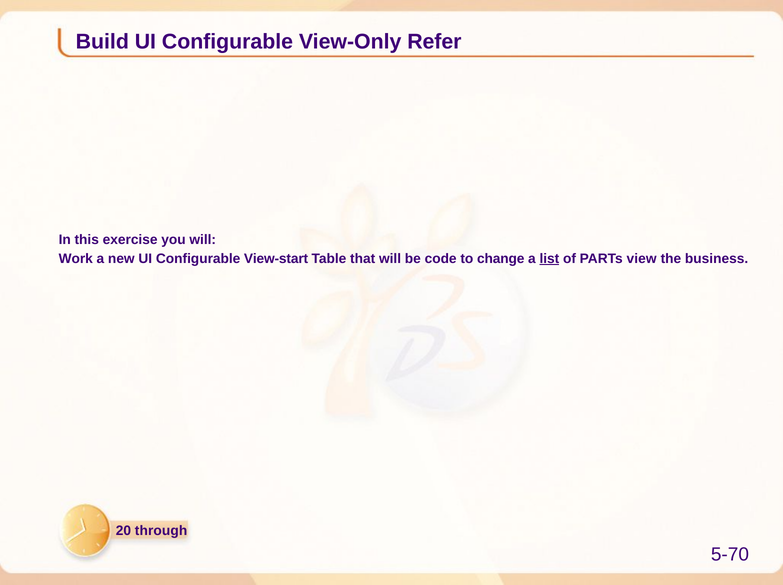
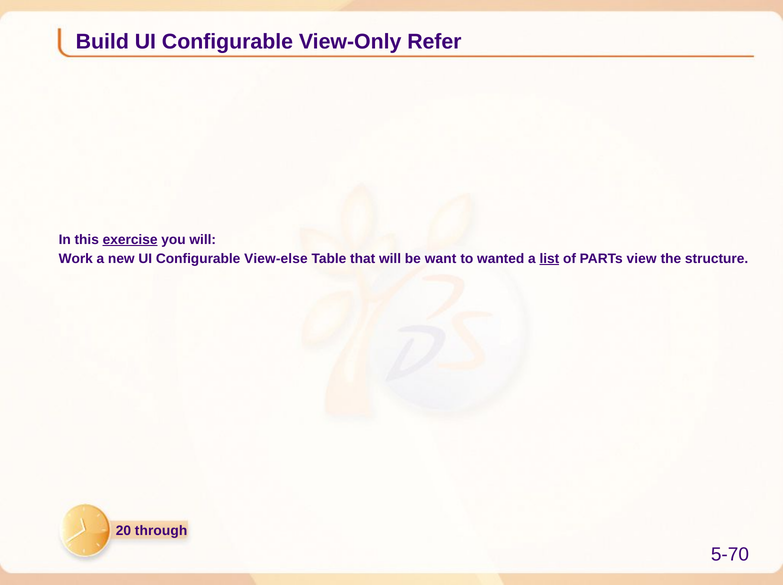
exercise underline: none -> present
View-start: View-start -> View-else
code: code -> want
change: change -> wanted
business: business -> structure
